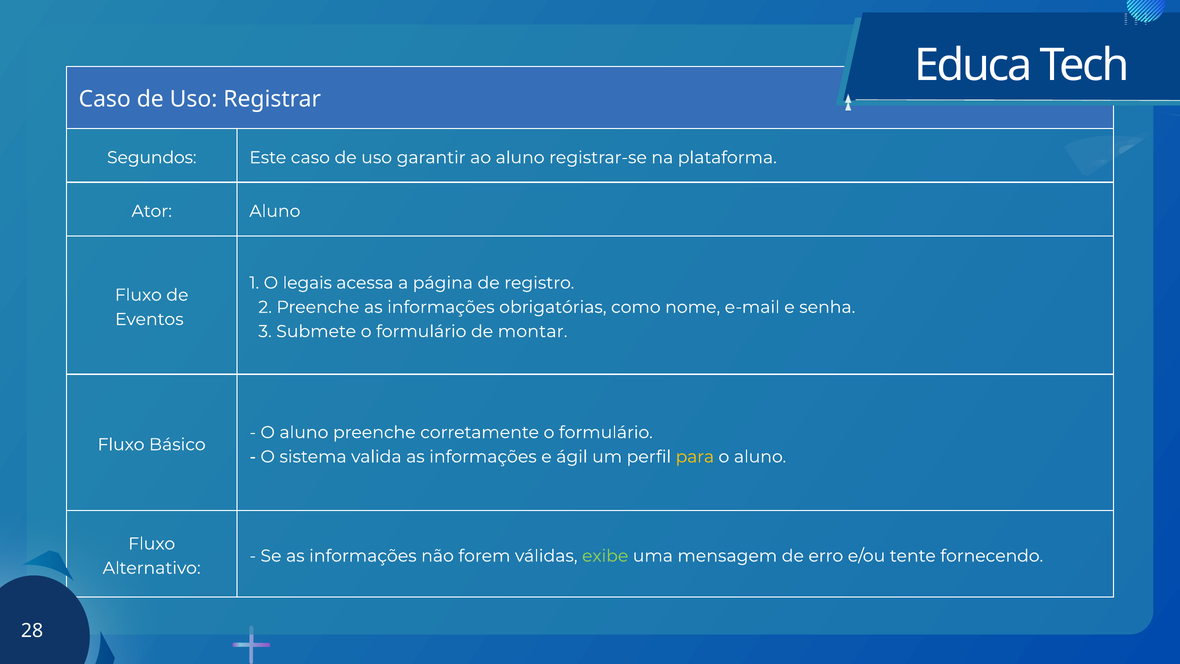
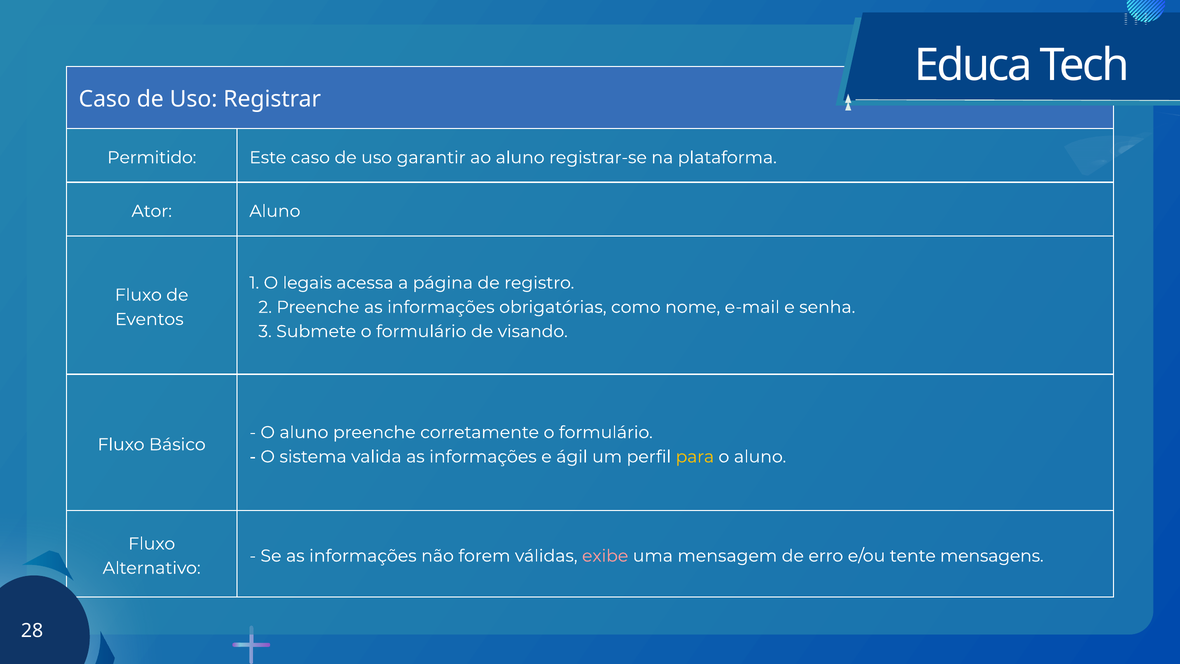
Segundos: Segundos -> Permitido
montar: montar -> visando
exibe colour: light green -> pink
fornecendo: fornecendo -> mensagens
